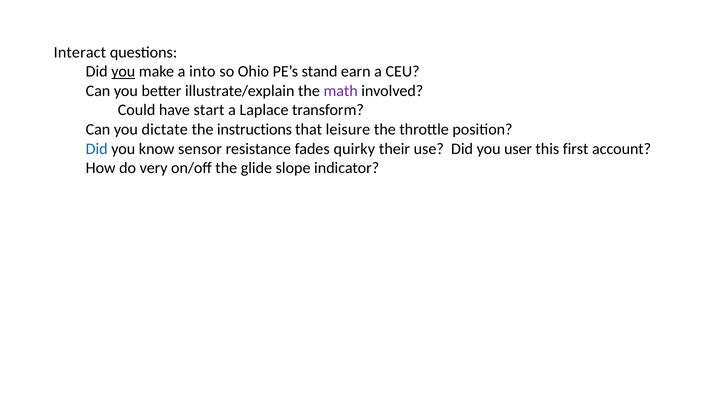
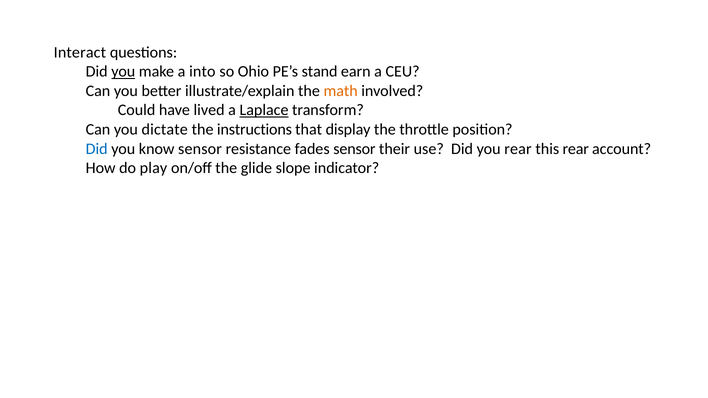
math colour: purple -> orange
start: start -> lived
Laplace underline: none -> present
leisure: leisure -> display
fades quirky: quirky -> sensor
you user: user -> rear
this first: first -> rear
very: very -> play
